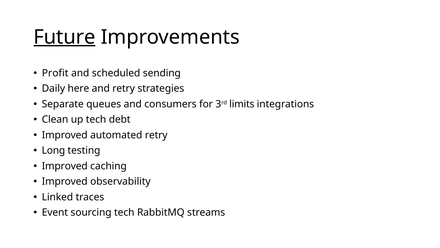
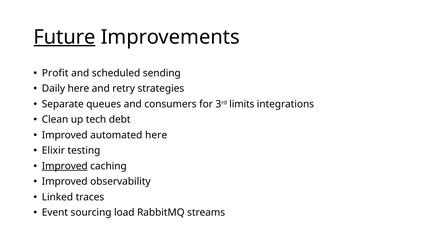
automated retry: retry -> here
Long: Long -> Elixir
Improved at (65, 166) underline: none -> present
sourcing tech: tech -> load
